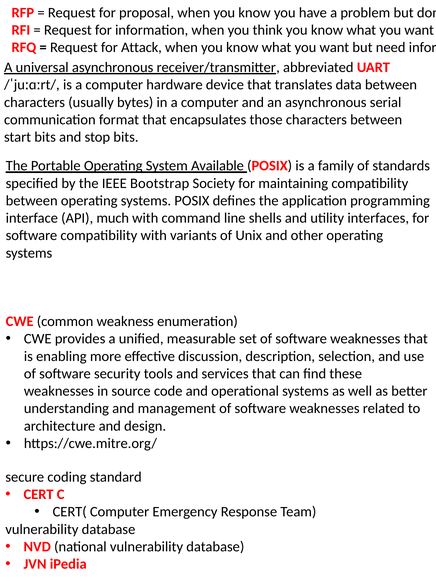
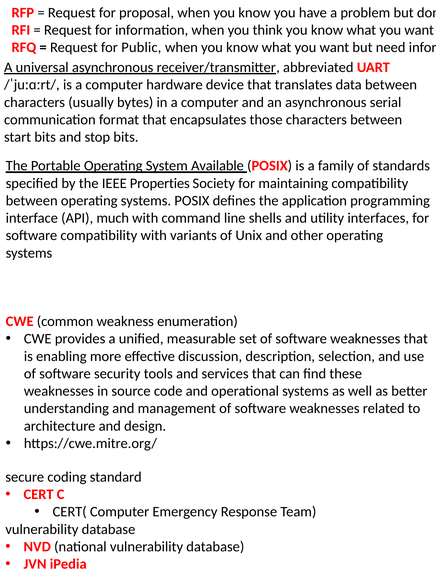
Attack: Attack -> Public
Bootstrap: Bootstrap -> Properties
